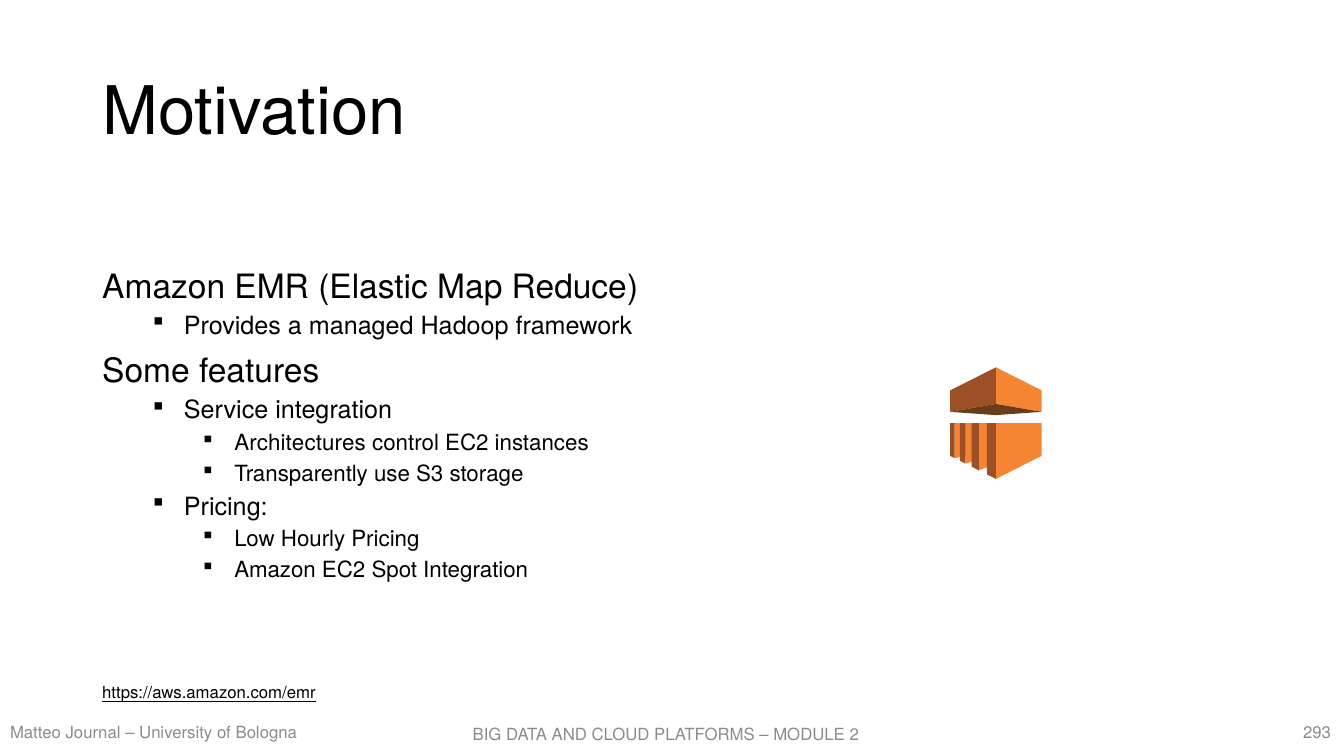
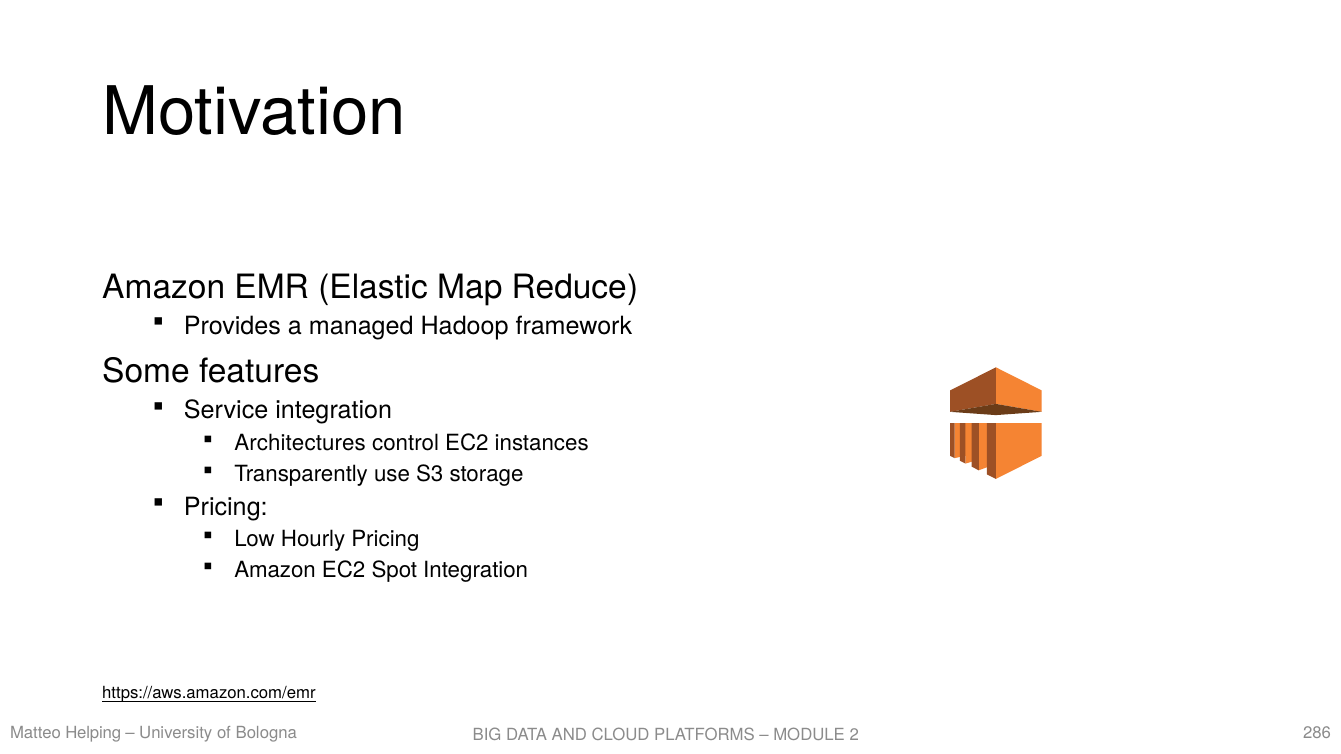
Journal: Journal -> Helping
293: 293 -> 286
